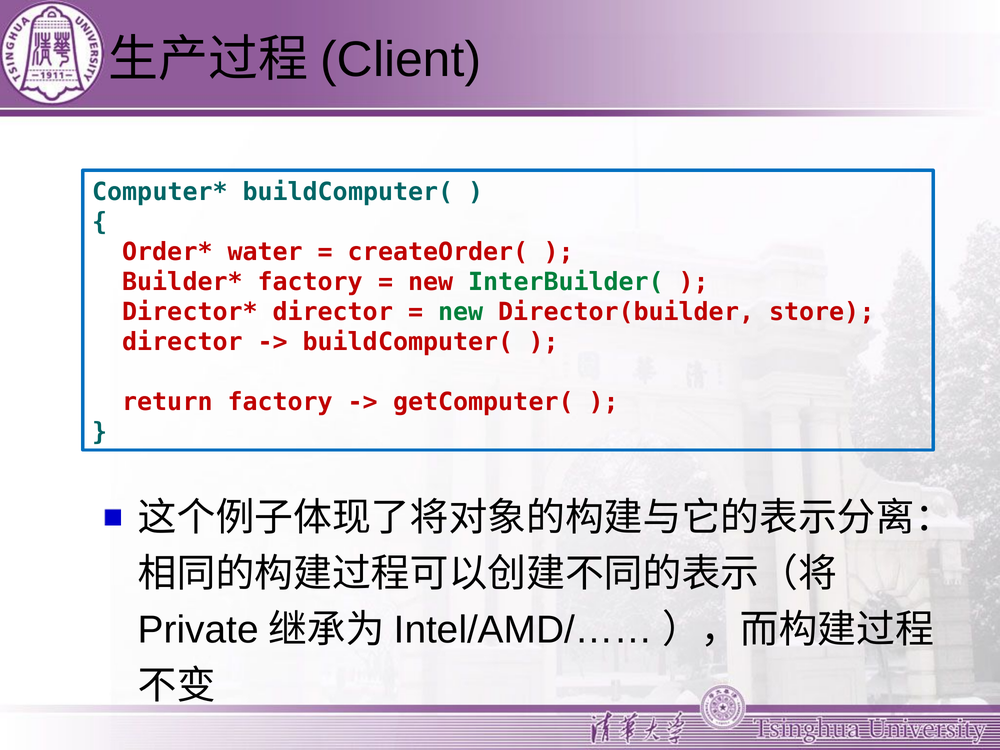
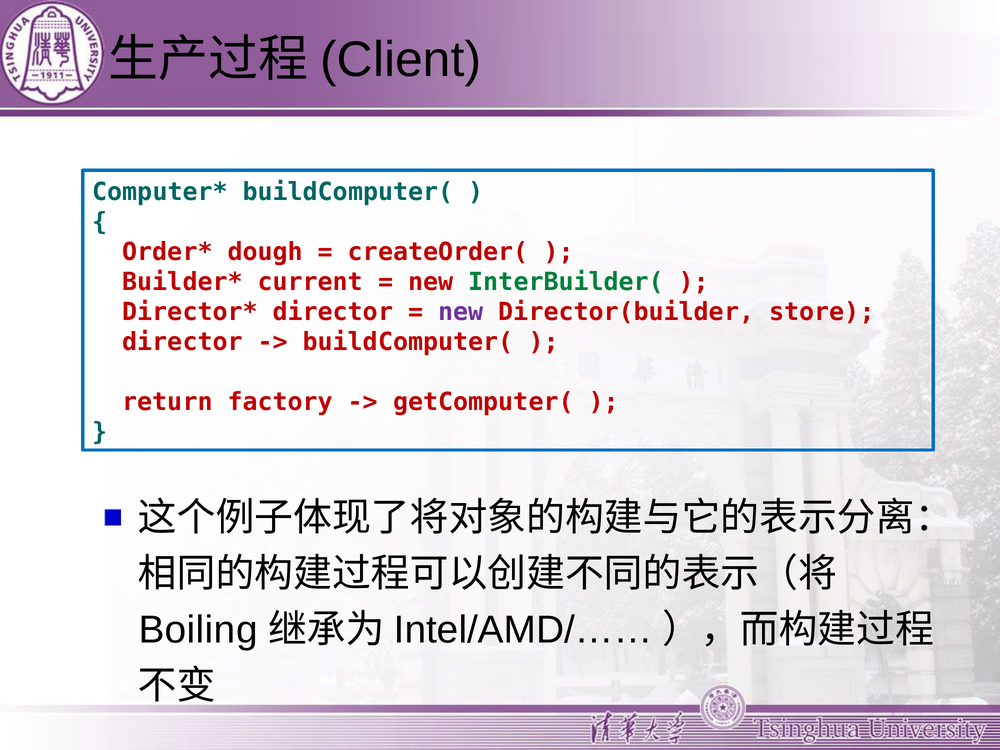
water: water -> dough
factory at (310, 282): factory -> current
new at (461, 312) colour: green -> purple
Private: Private -> Boiling
